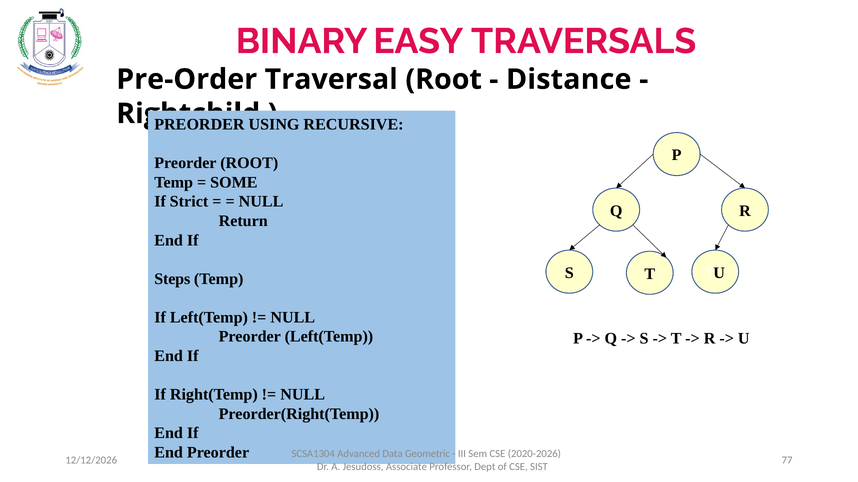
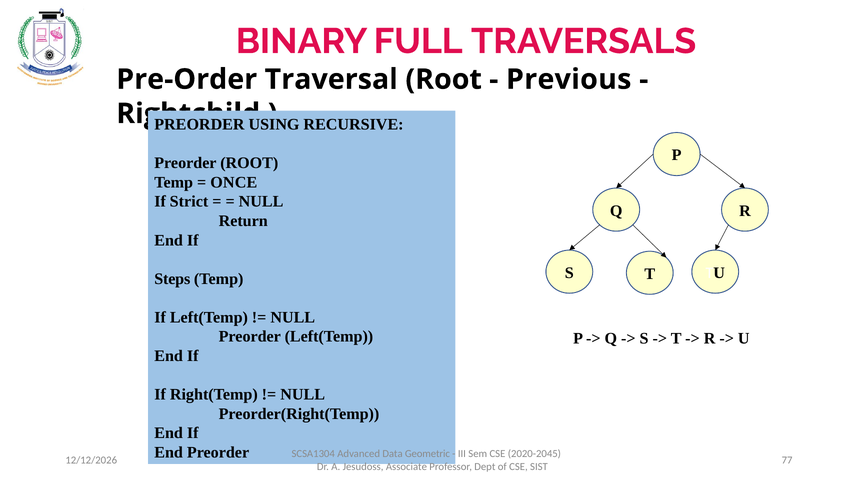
EASY: EASY -> FULL
Distance: Distance -> Previous
SOME: SOME -> ONCE
2020-2026: 2020-2026 -> 2020-2045
